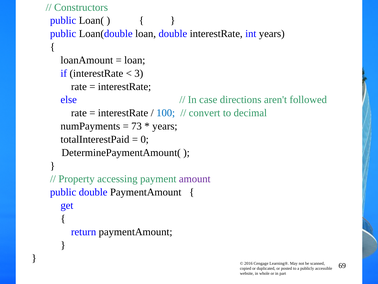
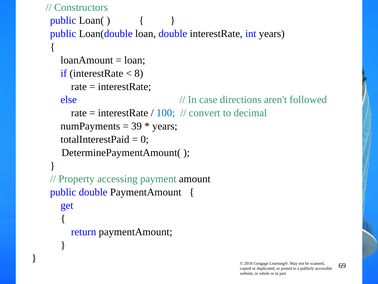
3: 3 -> 8
73: 73 -> 39
amount colour: purple -> black
